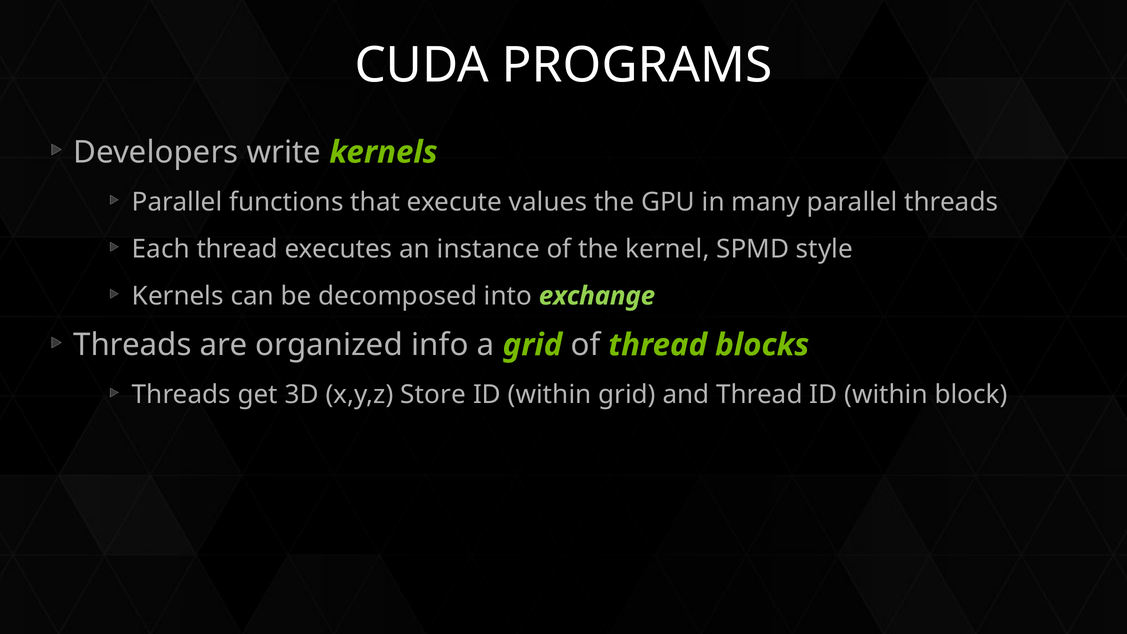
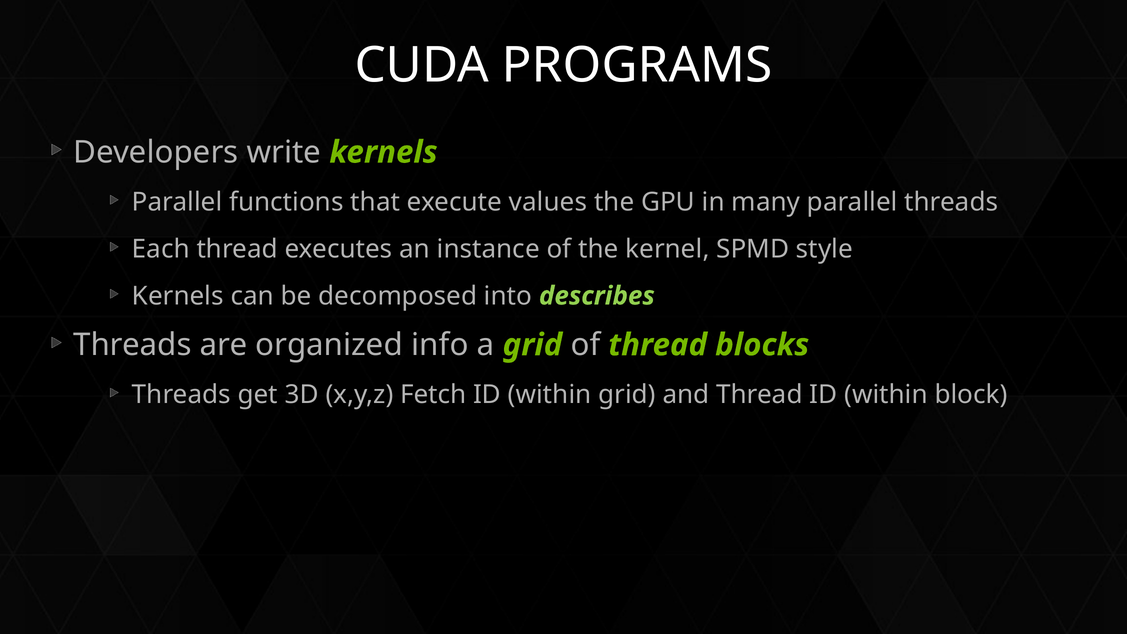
exchange: exchange -> describes
Store: Store -> Fetch
